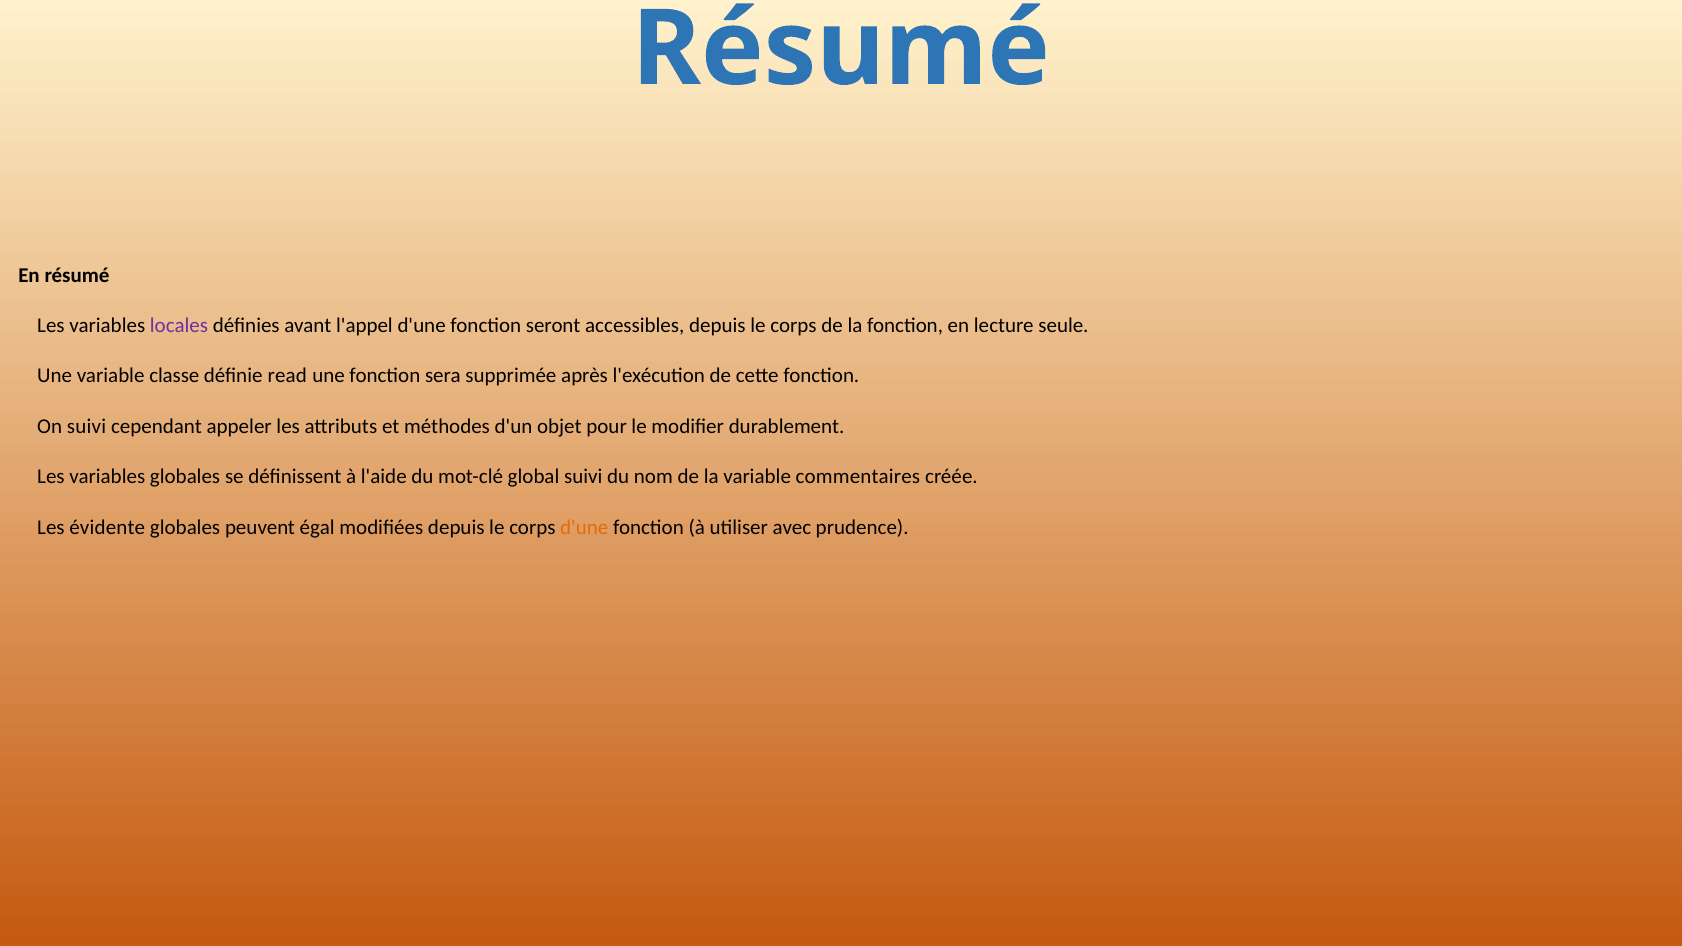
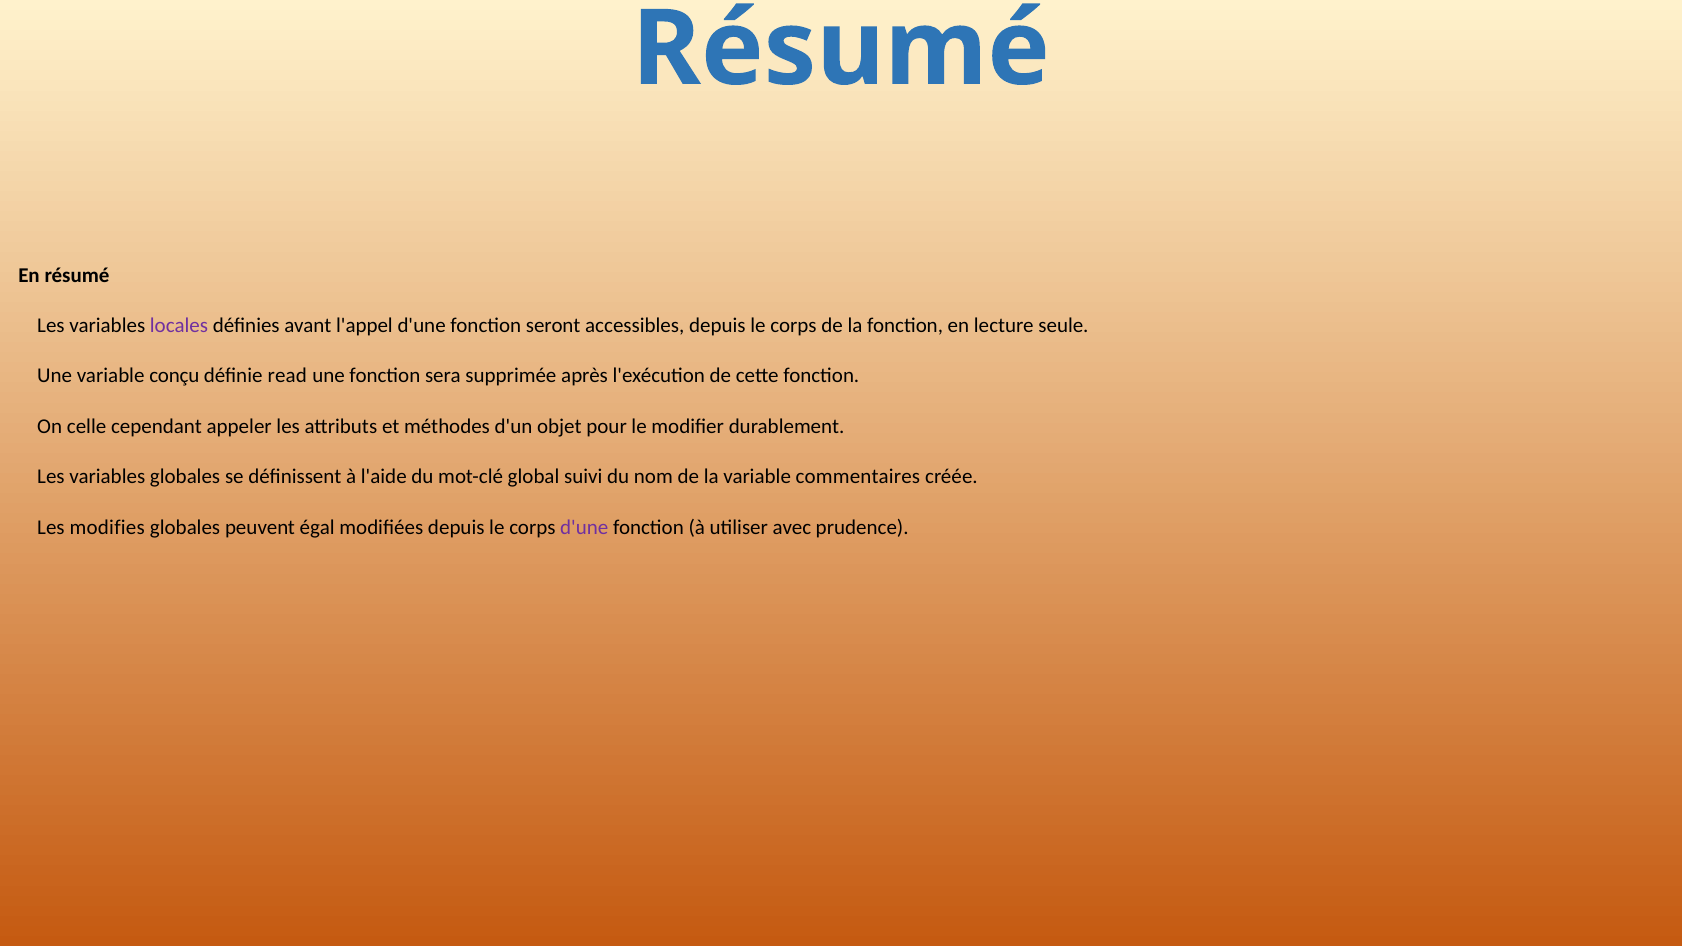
classe: classe -> conçu
On suivi: suivi -> celle
évidente: évidente -> modifies
d'une at (584, 527) colour: orange -> purple
